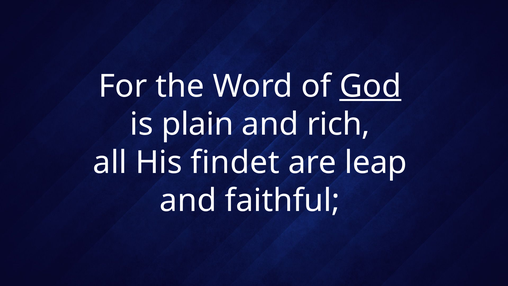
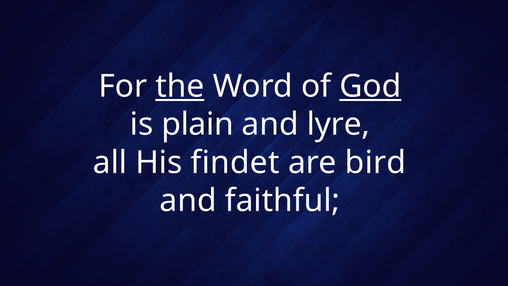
the underline: none -> present
rich: rich -> lyre
leap: leap -> bird
